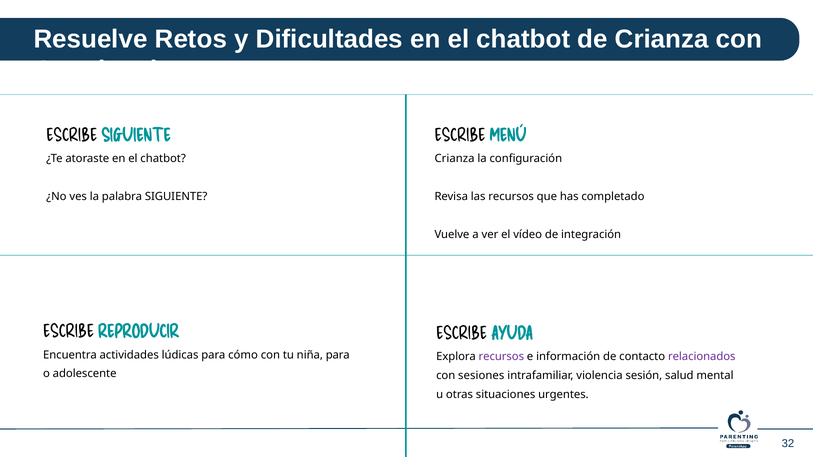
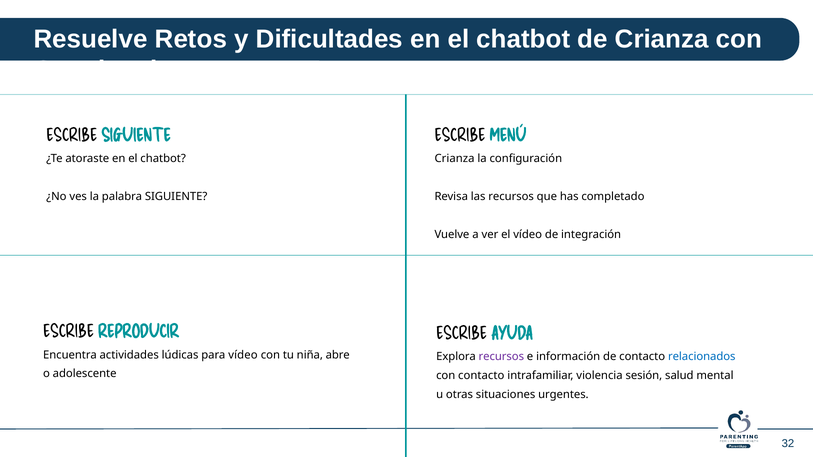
para cómo: cómo -> vídeo
niña para: para -> abre
relacionados colour: purple -> blue
con sesiones: sesiones -> contacto
